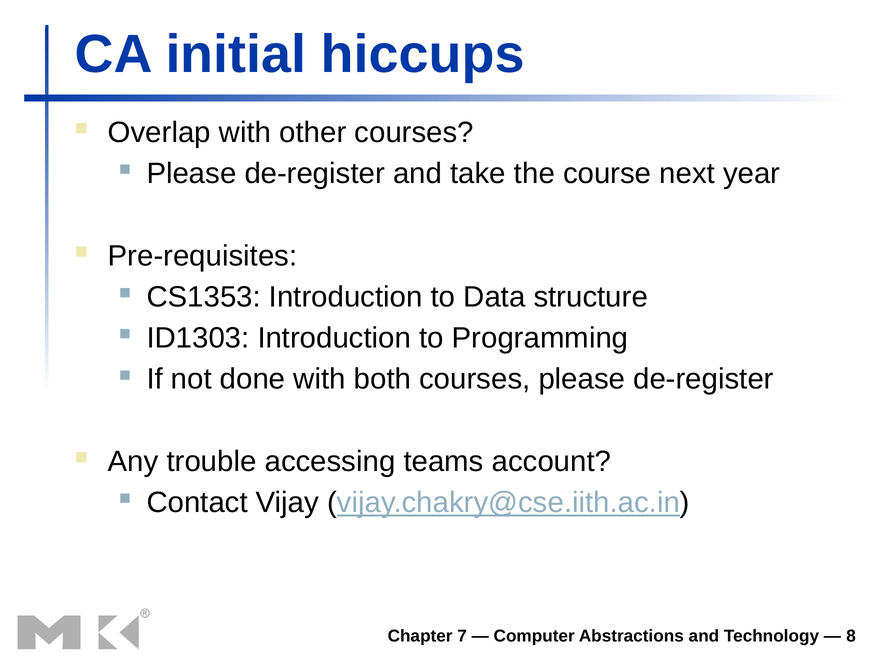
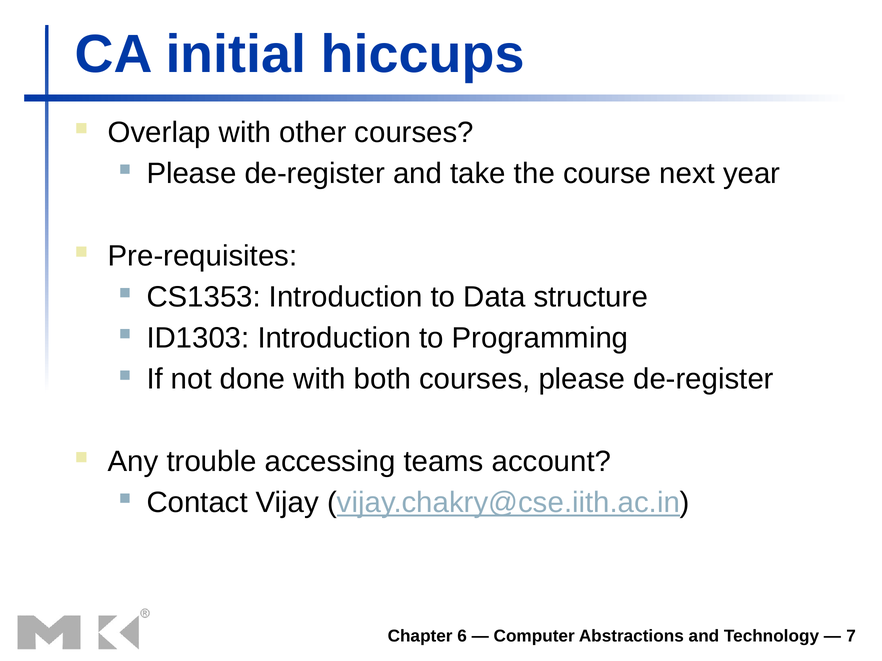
7: 7 -> 6
8: 8 -> 7
